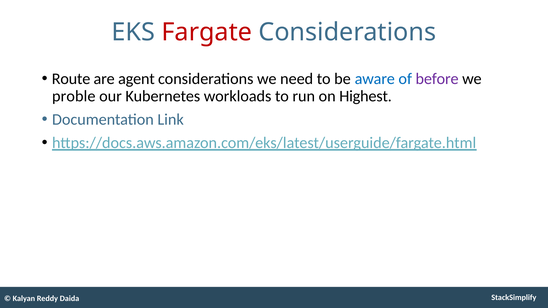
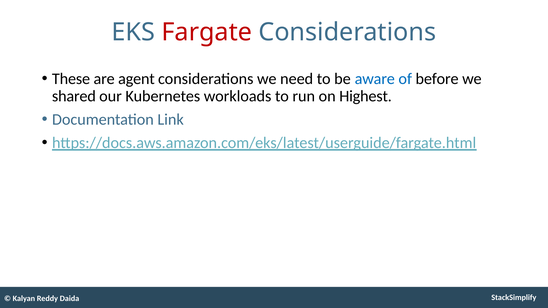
Route: Route -> These
before colour: purple -> black
proble: proble -> shared
